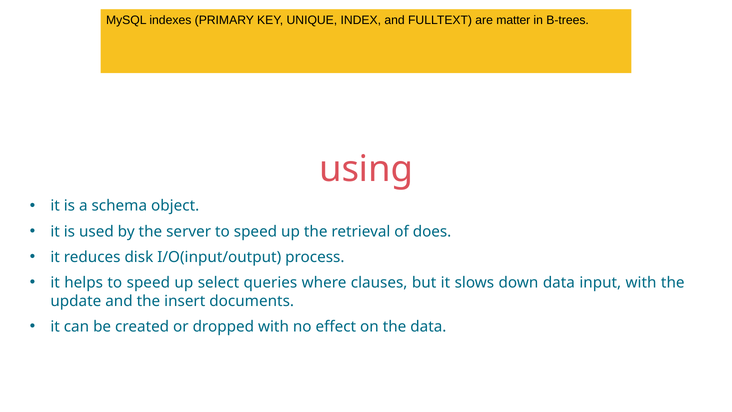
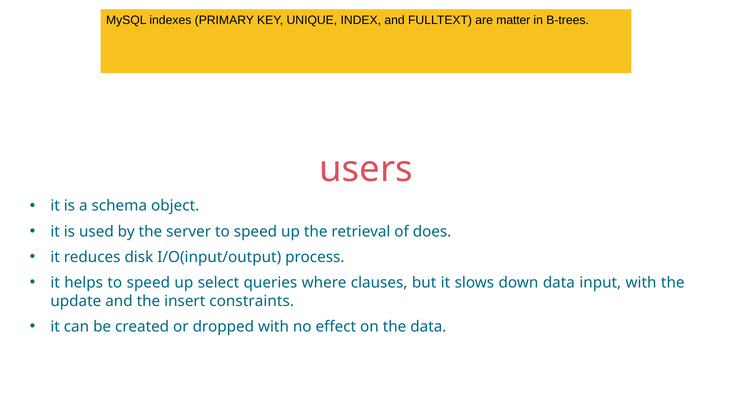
using: using -> users
documents: documents -> constraints
